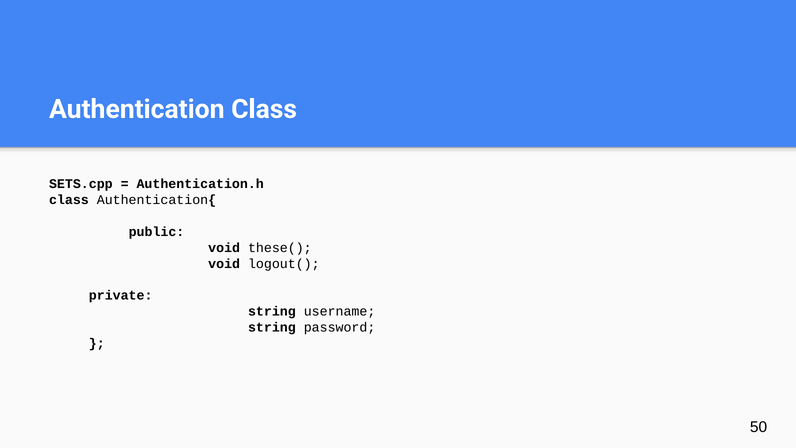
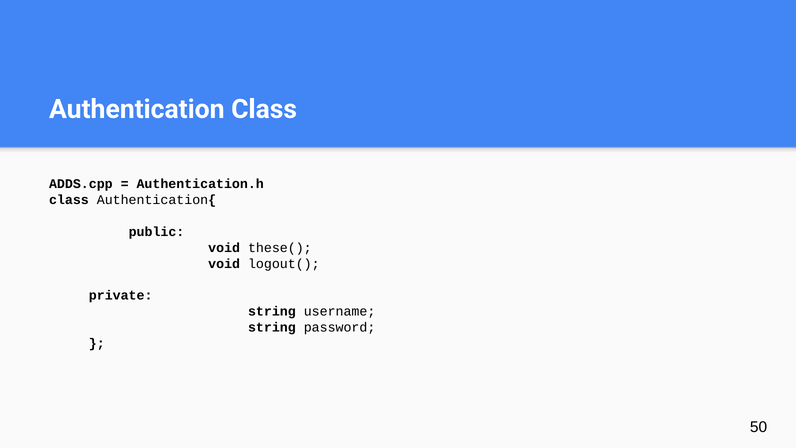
SETS.cpp: SETS.cpp -> ADDS.cpp
